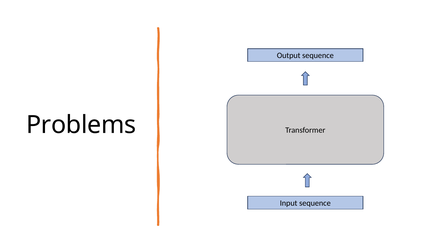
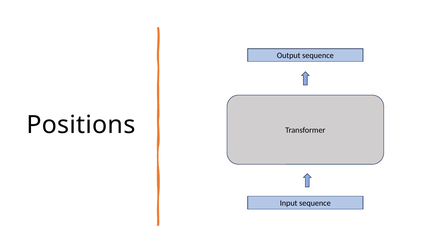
Problems: Problems -> Positions
